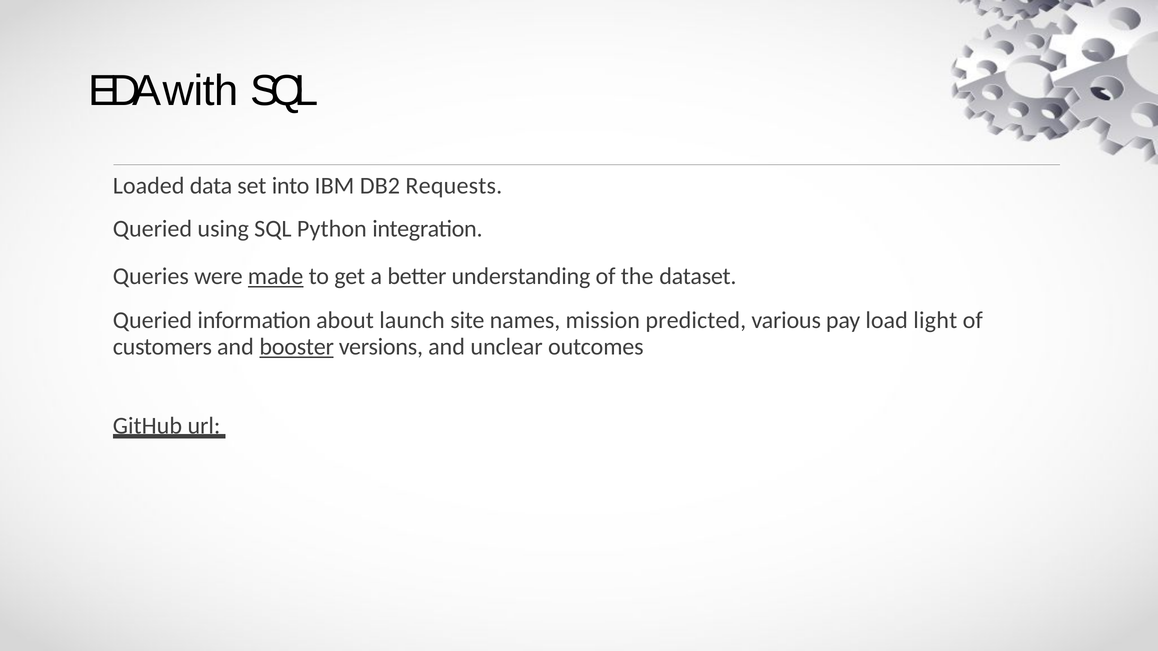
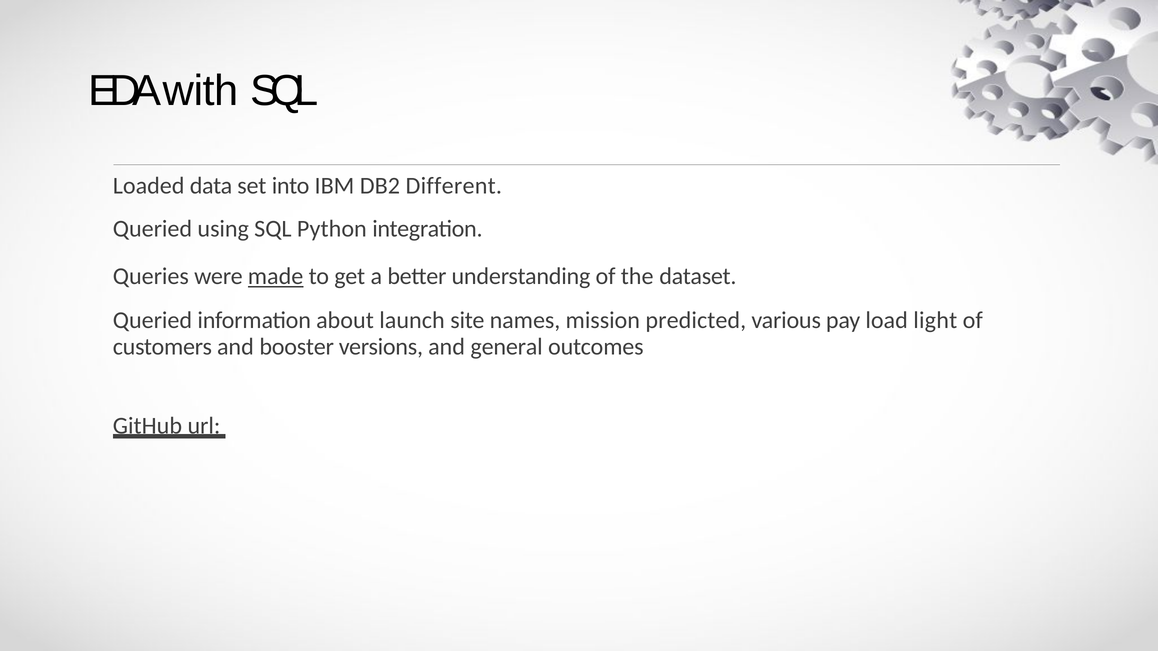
Requests: Requests -> Different
booster underline: present -> none
unclear: unclear -> general
